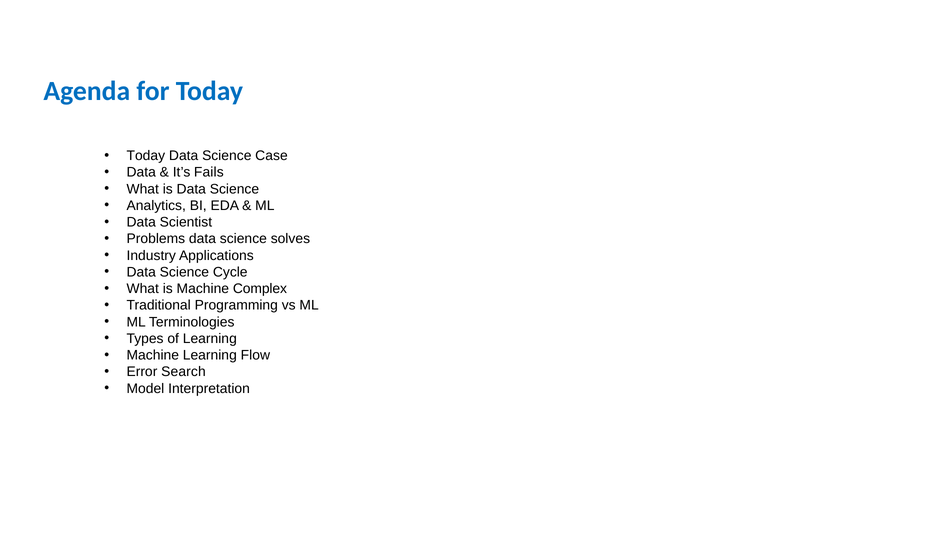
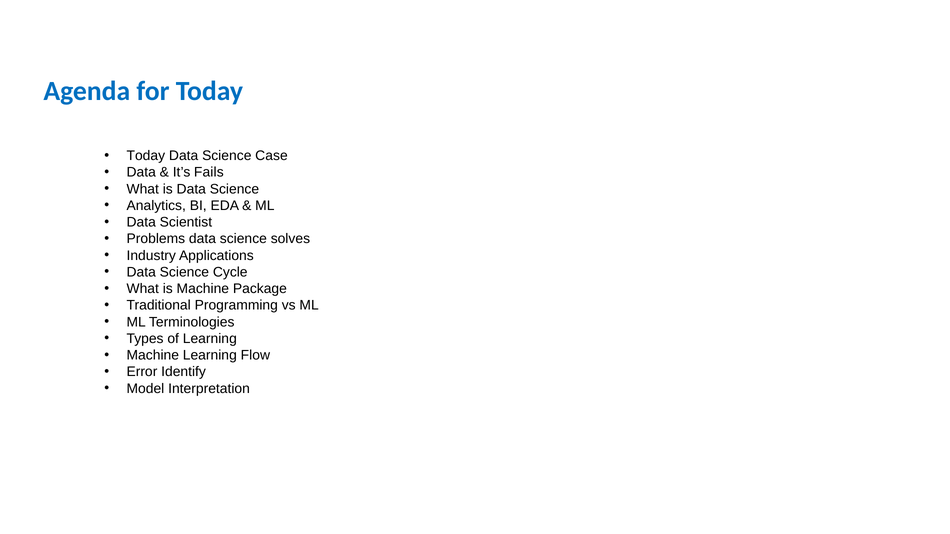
Complex: Complex -> Package
Search: Search -> Identify
